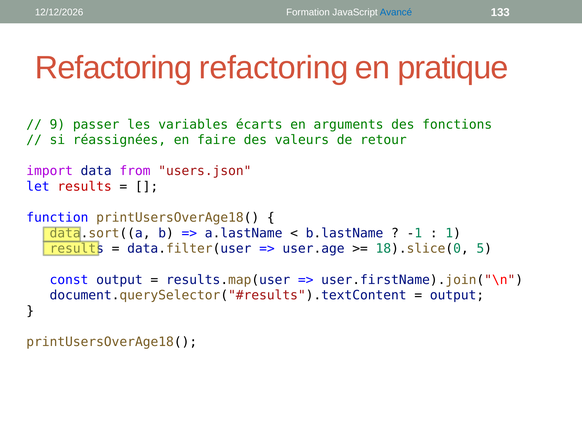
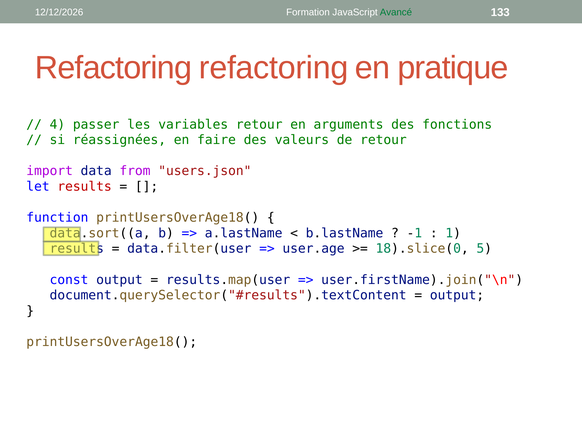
Avancé colour: blue -> green
9: 9 -> 4
variables écarts: écarts -> retour
